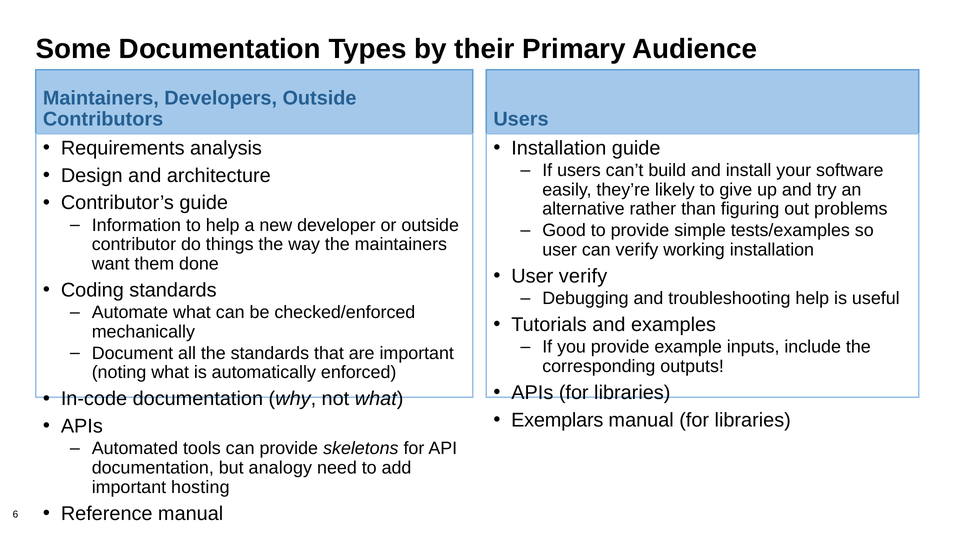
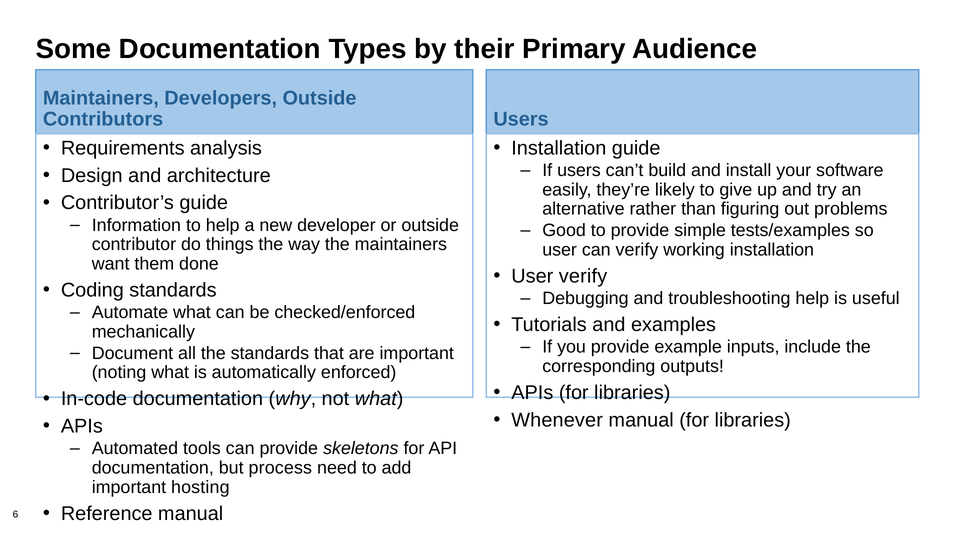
Exemplars: Exemplars -> Whenever
analogy: analogy -> process
